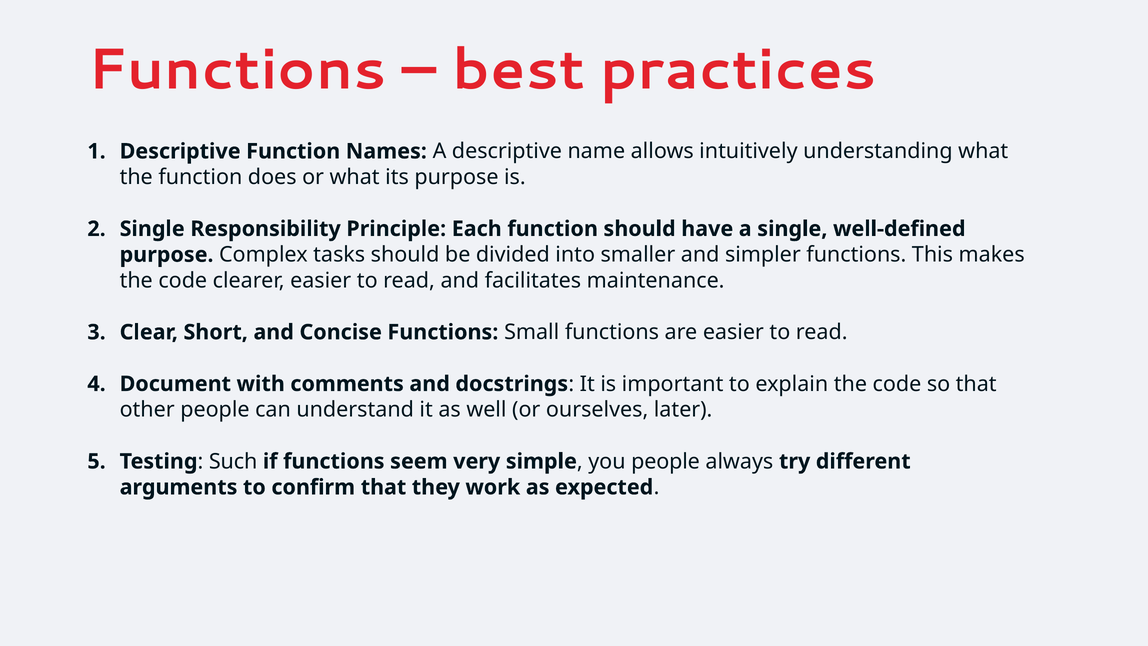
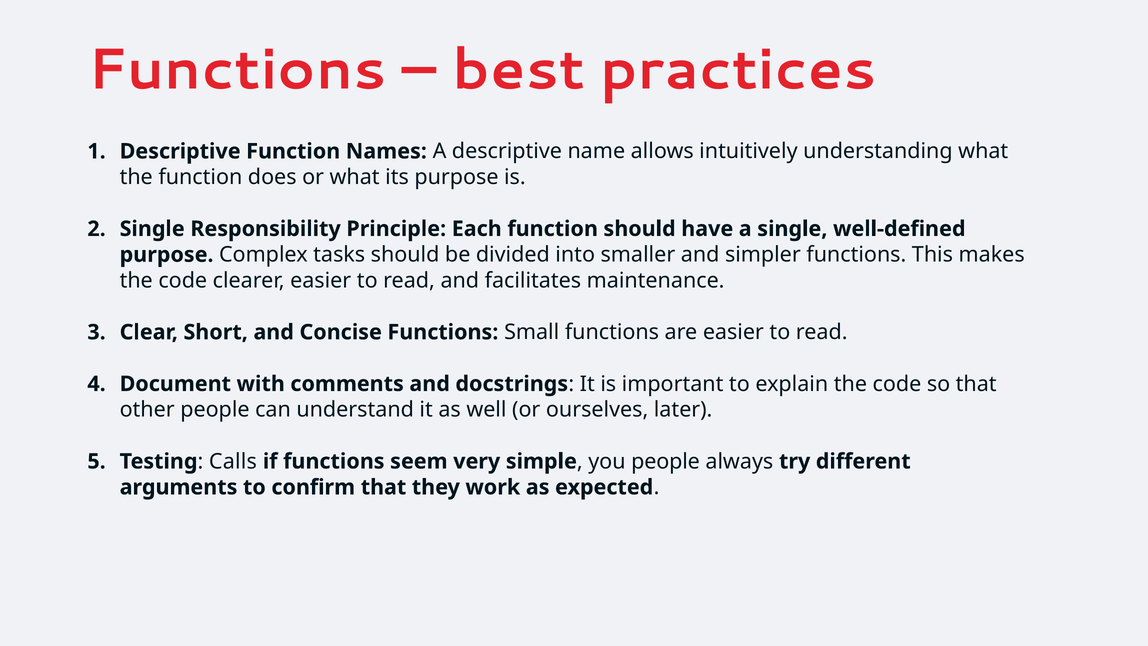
Such: Such -> Calls
